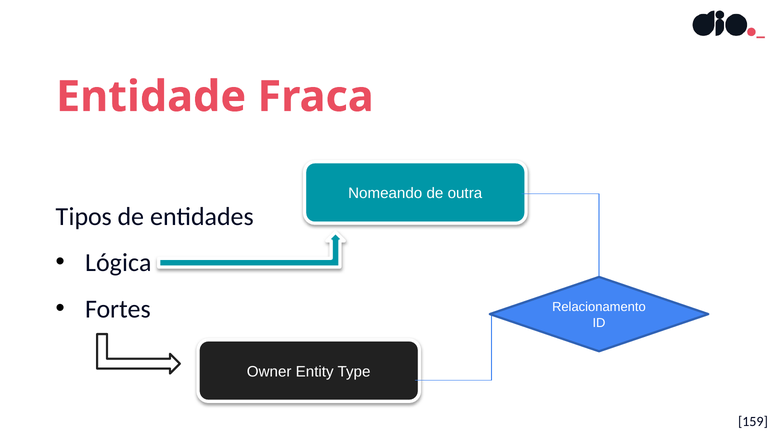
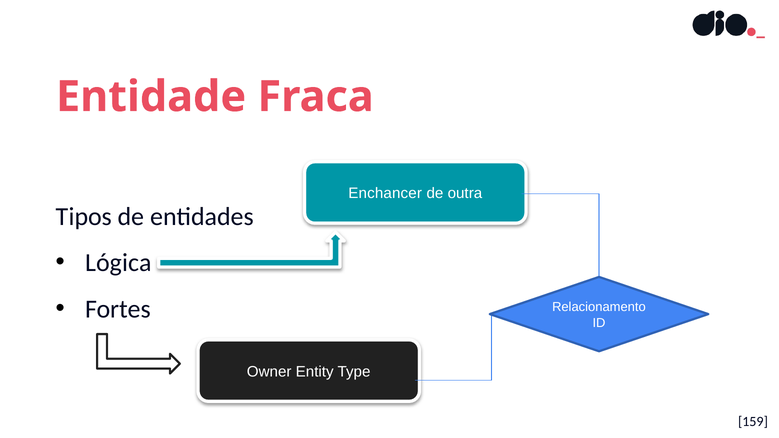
Nomeando: Nomeando -> Enchancer
